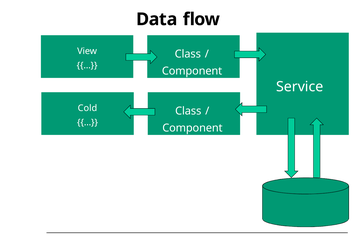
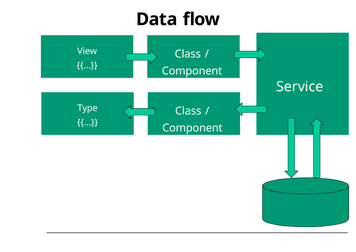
Cold: Cold -> Type
